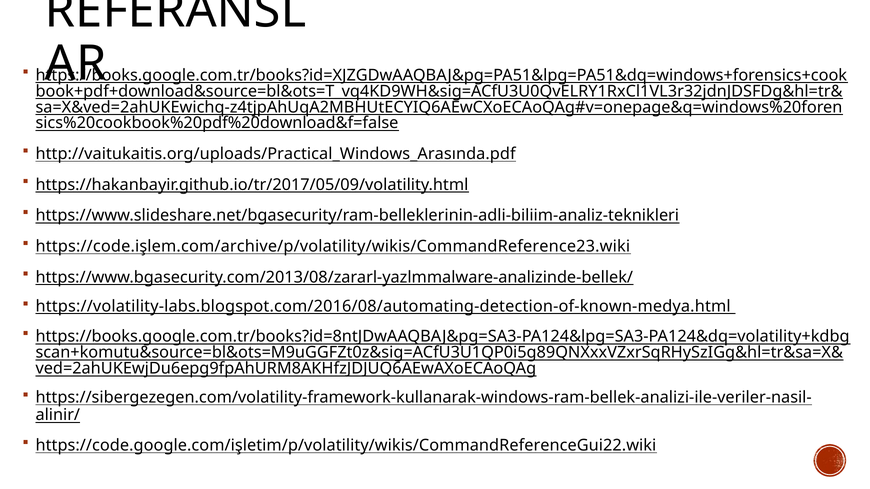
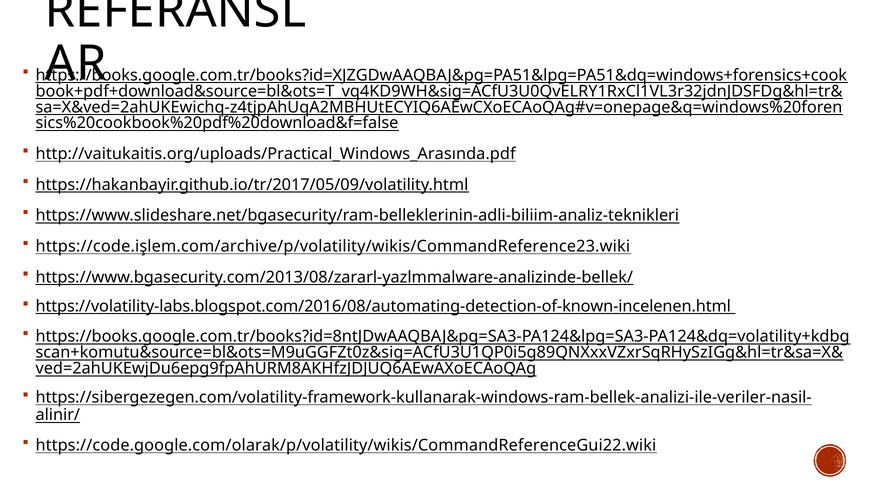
https://volatility-labs.blogspot.com/2016/08/automating-detection-of-known-medya.html: https://volatility-labs.blogspot.com/2016/08/automating-detection-of-known-medya.html -> https://volatility-labs.blogspot.com/2016/08/automating-detection-of-known-incelenen.html
https://code.google.com/işletim/p/volatility/wikis/CommandReferenceGui22.wiki: https://code.google.com/işletim/p/volatility/wikis/CommandReferenceGui22.wiki -> https://code.google.com/olarak/p/volatility/wikis/CommandReferenceGui22.wiki
